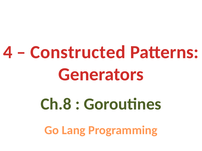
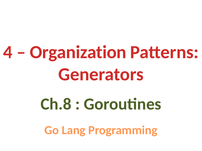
Constructed: Constructed -> Organization
